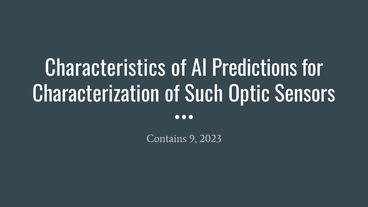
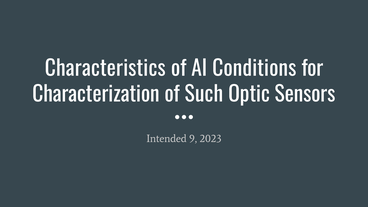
Predictions: Predictions -> Conditions
Contains: Contains -> Intended
